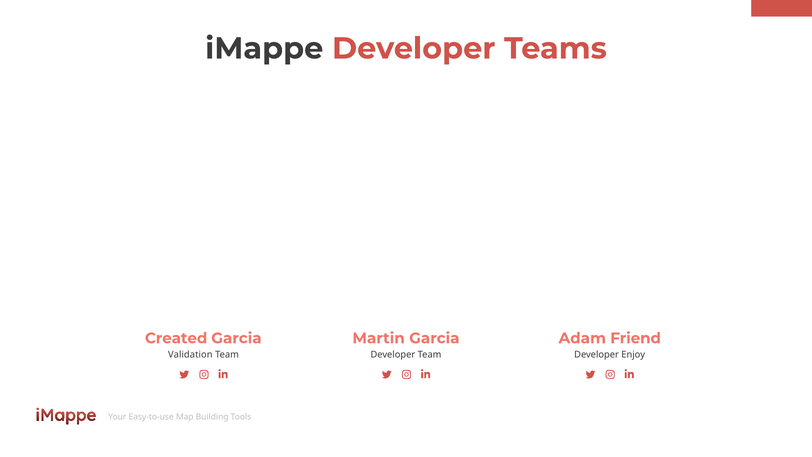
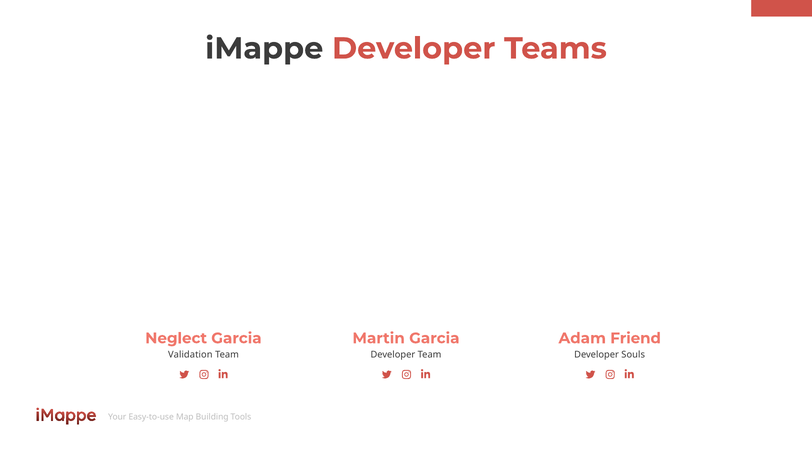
Created: Created -> Neglect
Enjoy: Enjoy -> Souls
